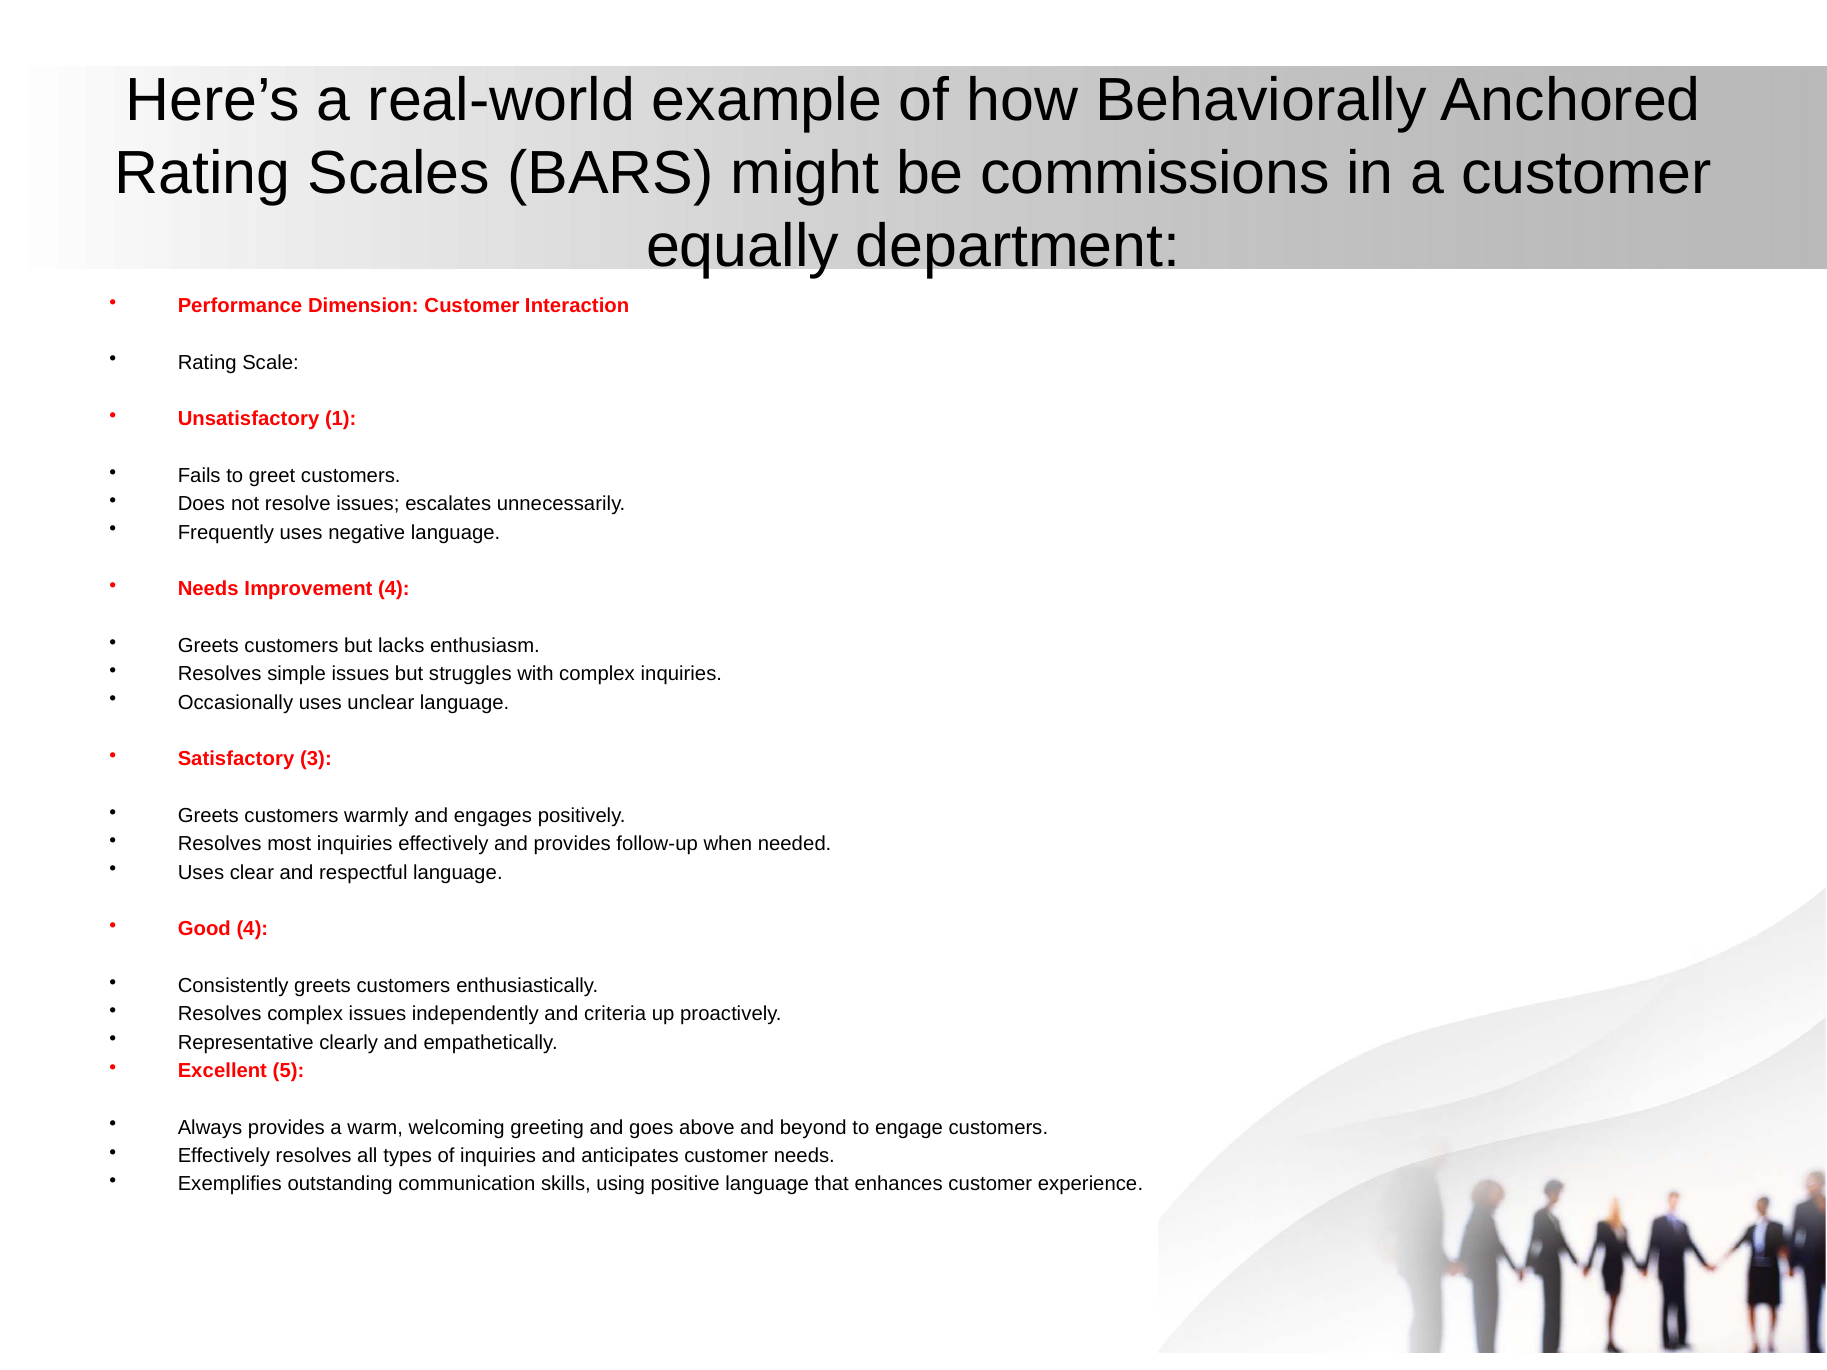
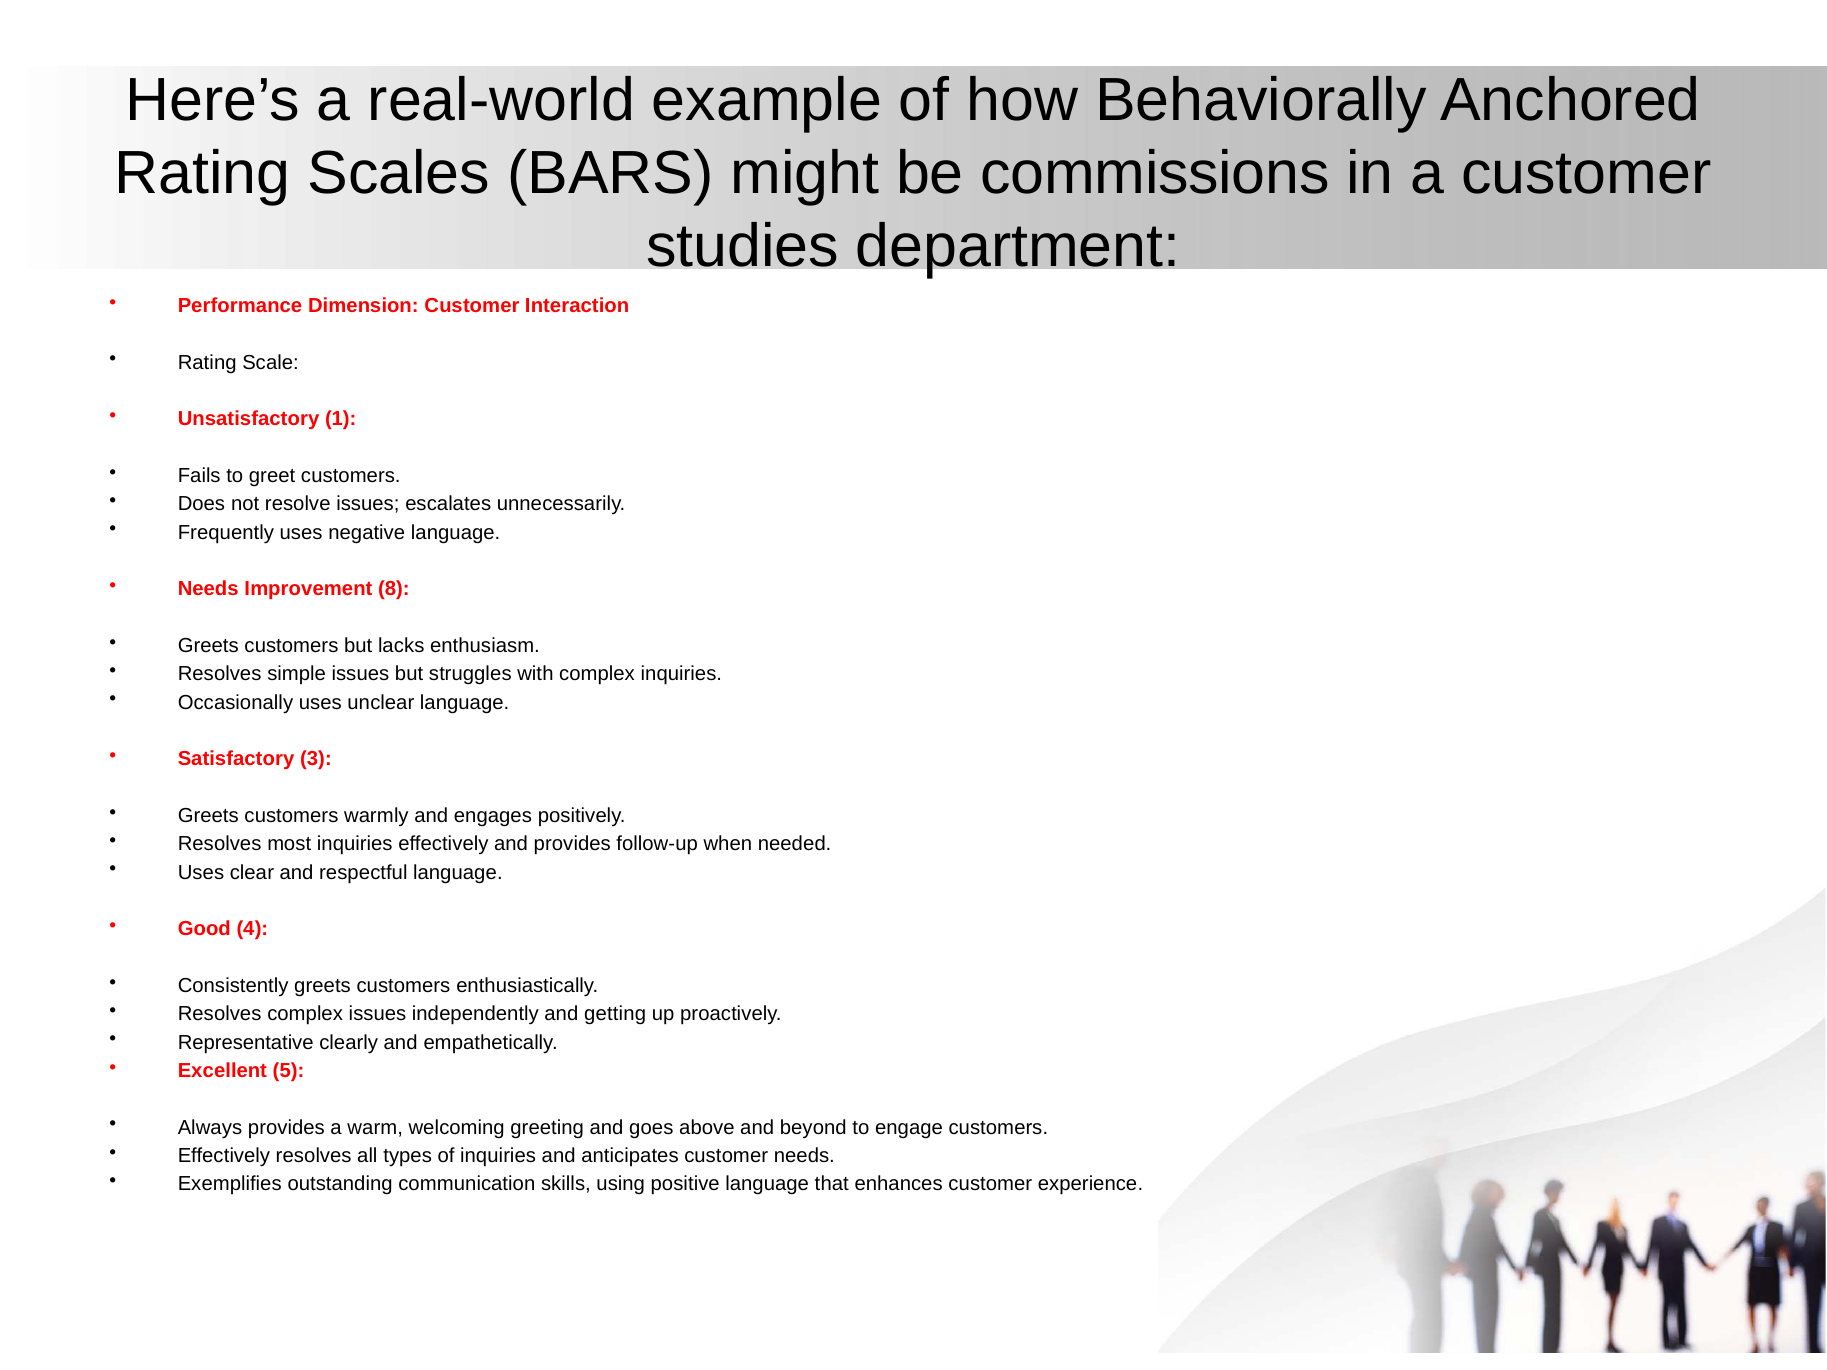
equally: equally -> studies
Improvement 4: 4 -> 8
criteria: criteria -> getting
